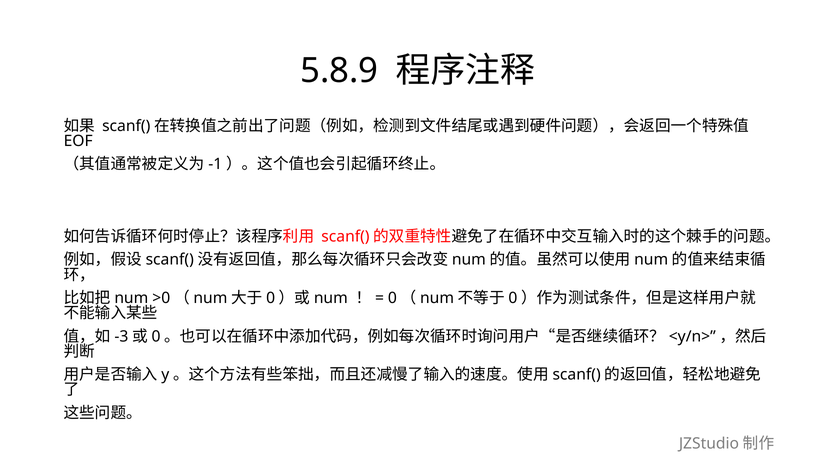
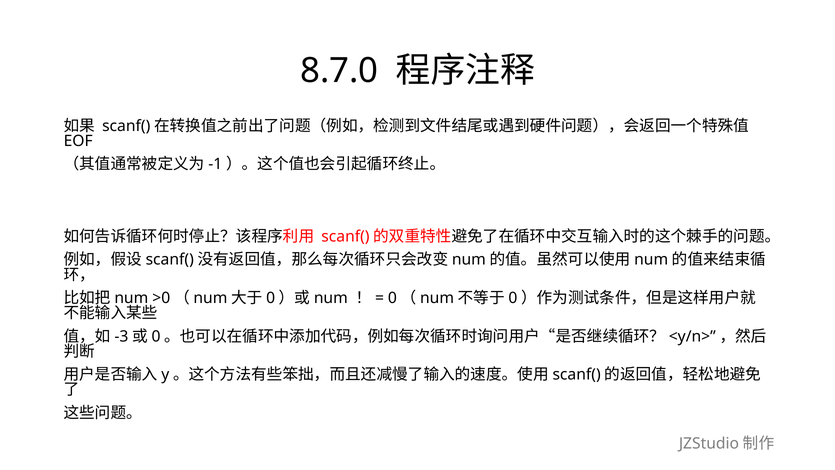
5.8.9: 5.8.9 -> 8.7.0
